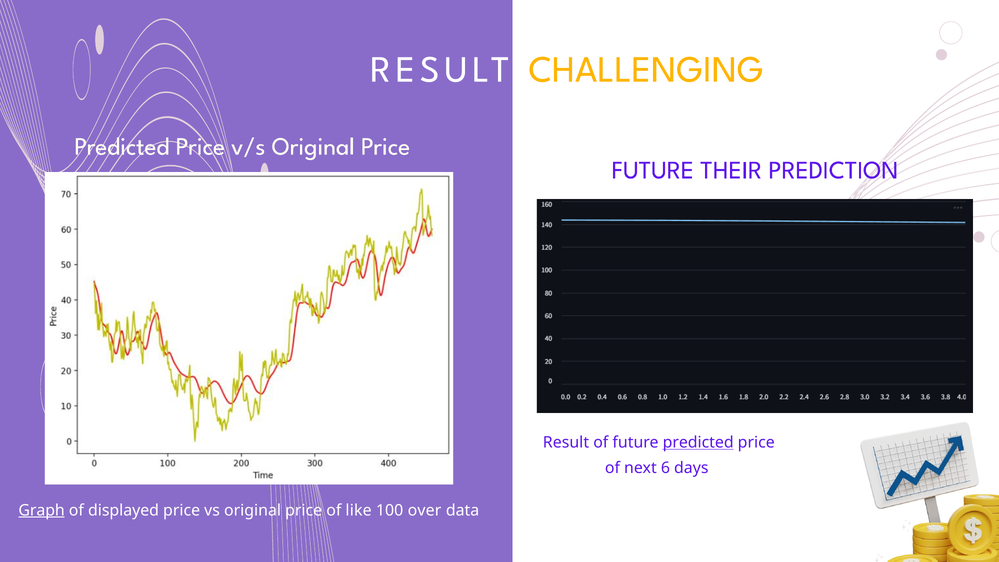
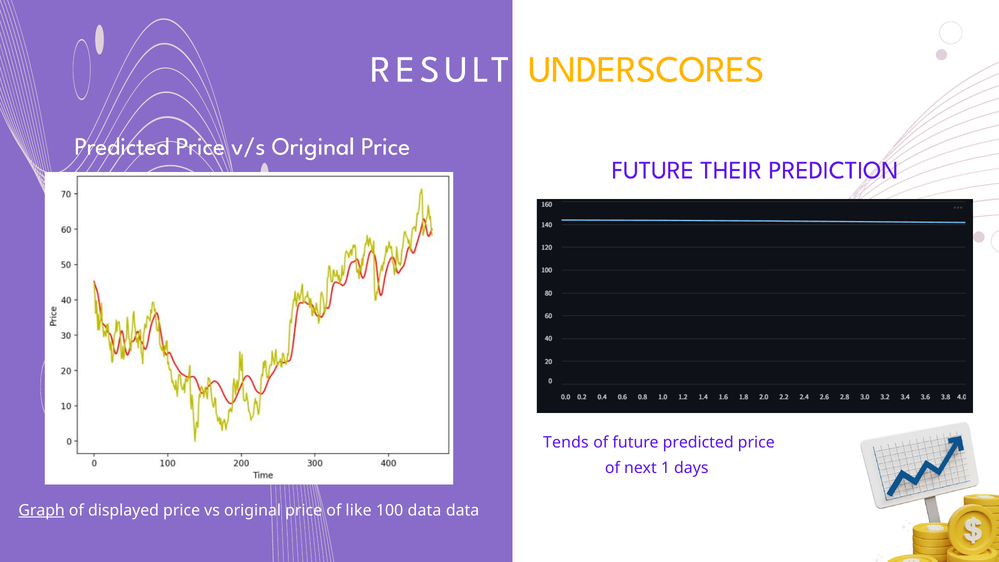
CHALLENGING: CHALLENGING -> UNDERSCORES
Result at (566, 442): Result -> Tends
predicted at (698, 442) underline: present -> none
6: 6 -> 1
100 over: over -> data
